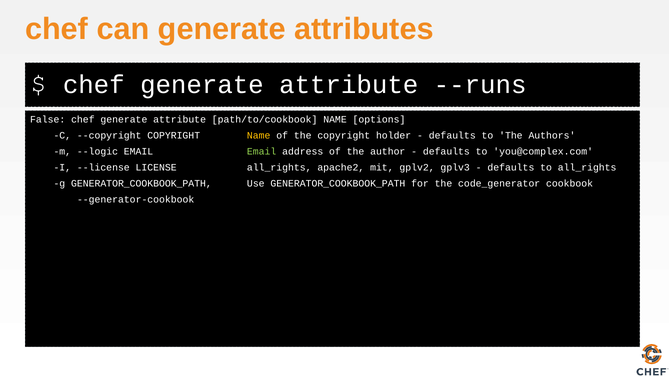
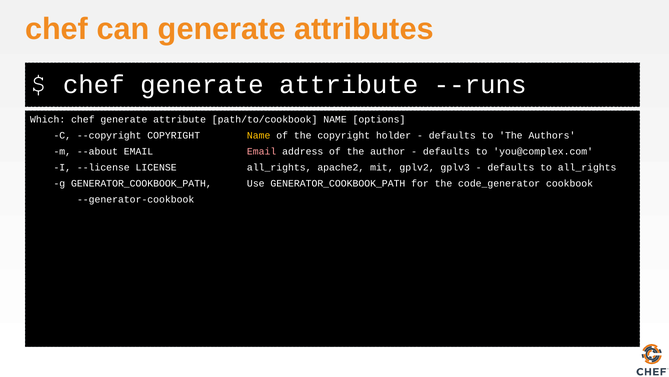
False: False -> Which
--logic: --logic -> --about
Email at (262, 151) colour: light green -> pink
